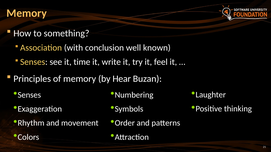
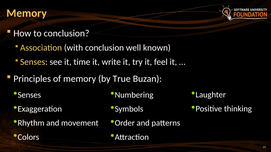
to something: something -> conclusion
Hear: Hear -> True
